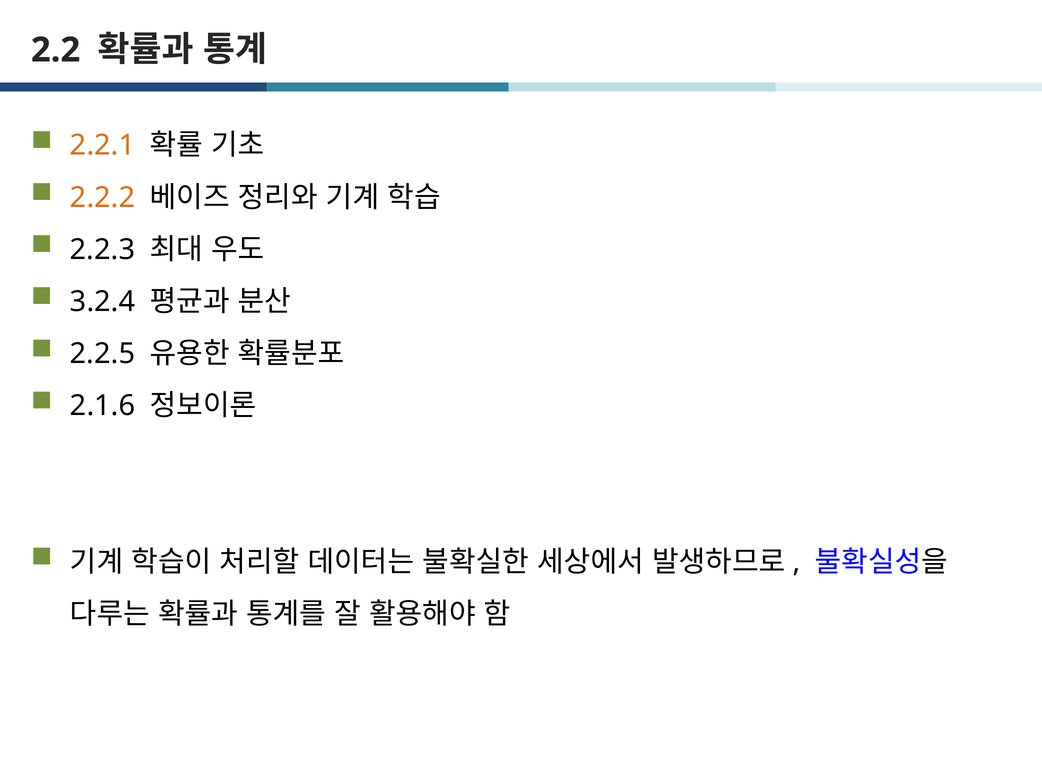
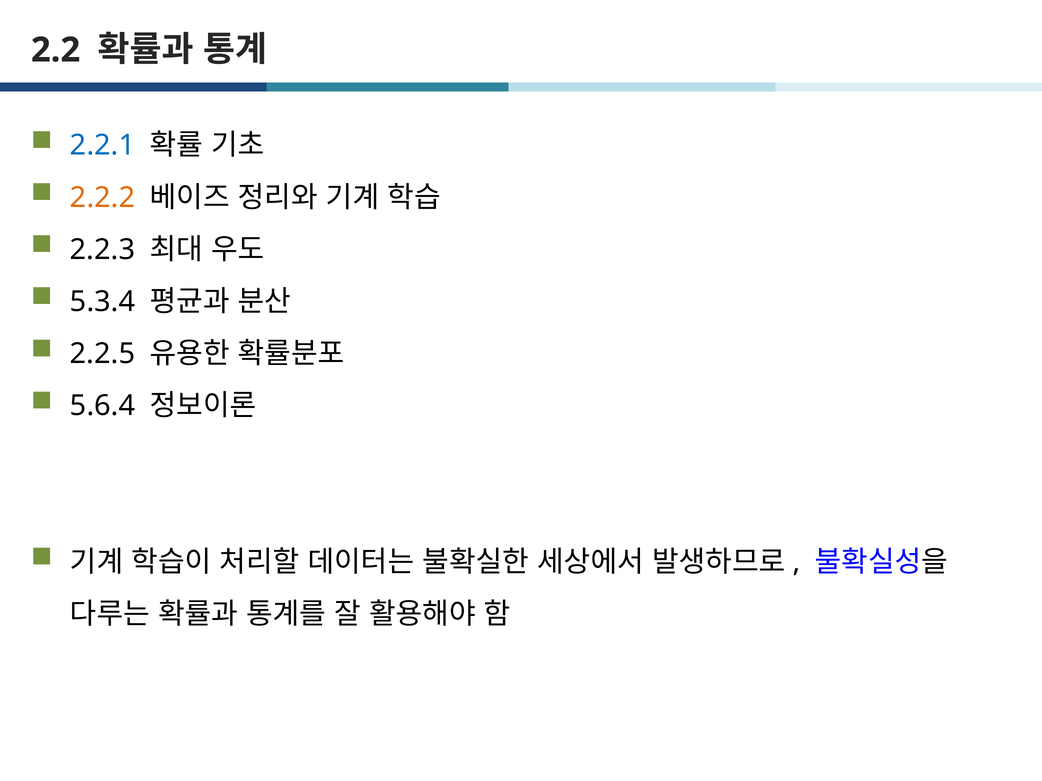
2.2.1 colour: orange -> blue
3.2.4: 3.2.4 -> 5.3.4
2.1.6: 2.1.6 -> 5.6.4
